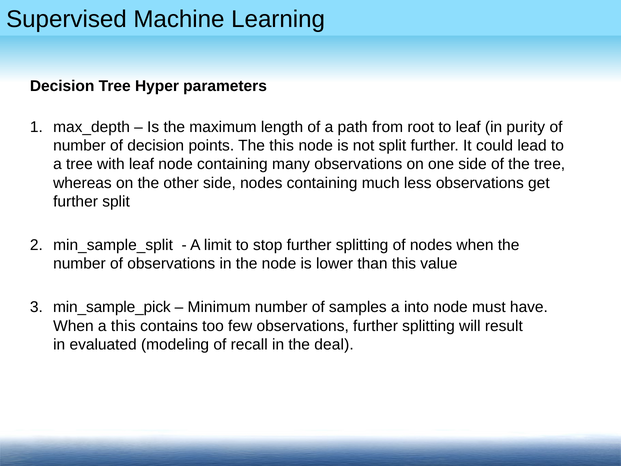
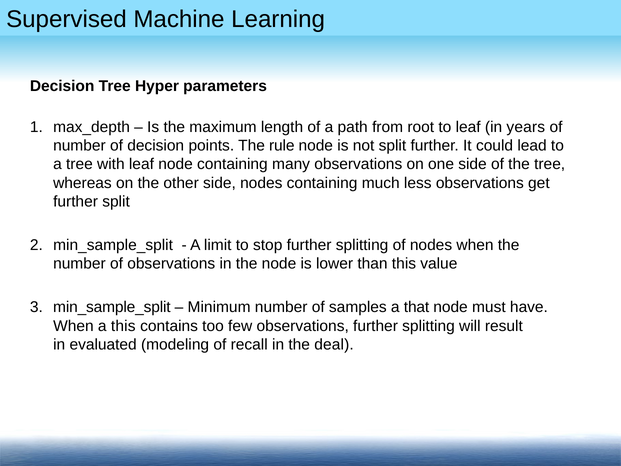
purity: purity -> years
The this: this -> rule
min_sample_pick at (112, 307): min_sample_pick -> min_sample_split
into: into -> that
